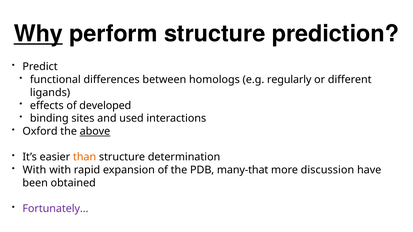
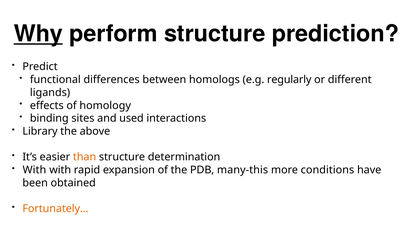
developed: developed -> homology
Oxford: Oxford -> Library
above underline: present -> none
many-that: many-that -> many-this
discussion: discussion -> conditions
Fortunately… colour: purple -> orange
